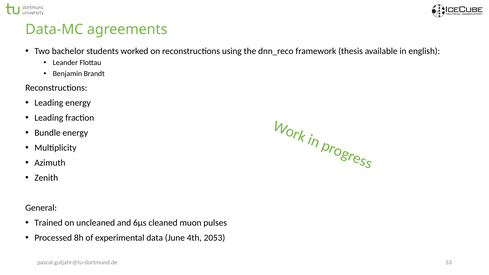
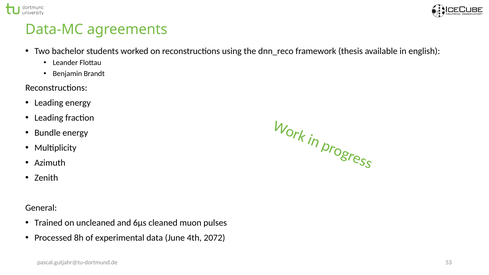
2053: 2053 -> 2072
